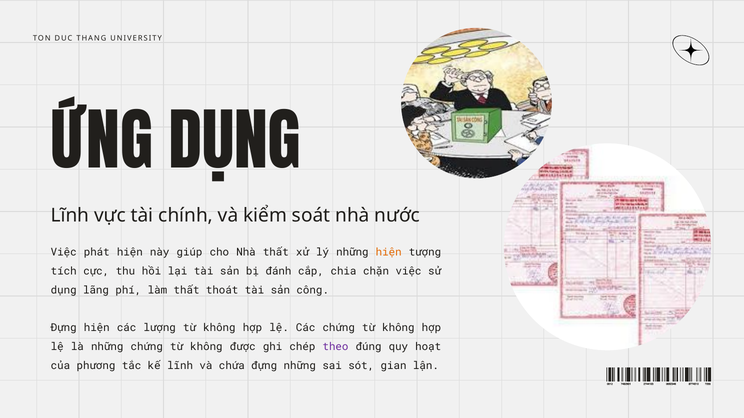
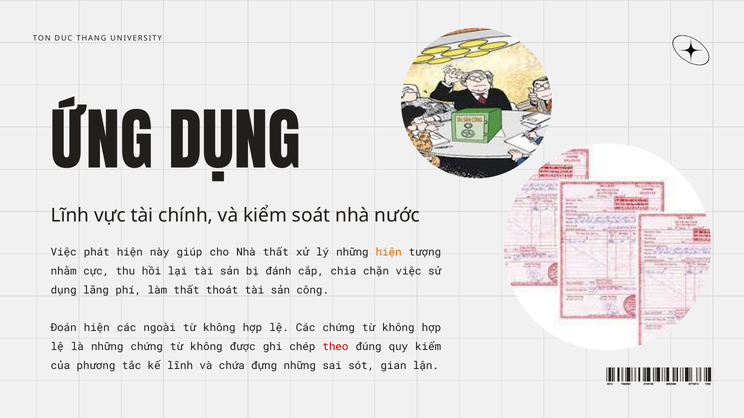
tích: tích -> nhằm
Đựng at (64, 328): Đựng -> Đoán
lượng: lượng -> ngoài
theo colour: purple -> red
quy hoạt: hoạt -> kiểm
